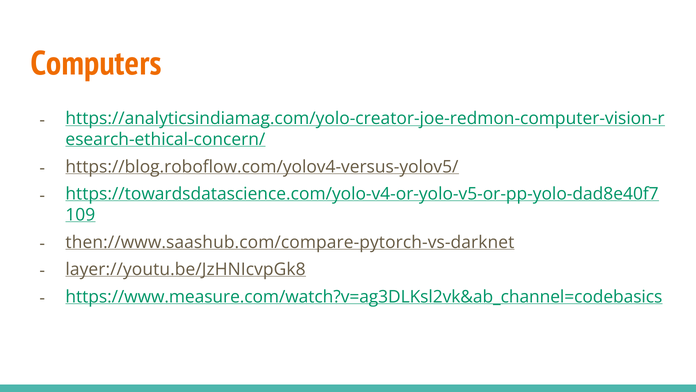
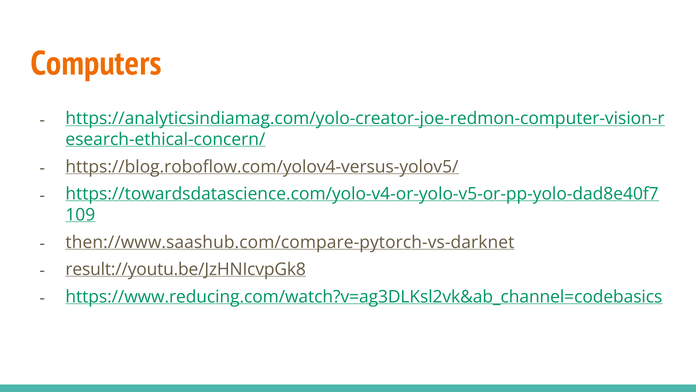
layer://youtu.be/JzHNIcvpGk8: layer://youtu.be/JzHNIcvpGk8 -> result://youtu.be/JzHNIcvpGk8
https://www.measure.com/watch?v=ag3DLKsl2vk&ab_channel=codebasics: https://www.measure.com/watch?v=ag3DLKsl2vk&ab_channel=codebasics -> https://www.reducing.com/watch?v=ag3DLKsl2vk&ab_channel=codebasics
